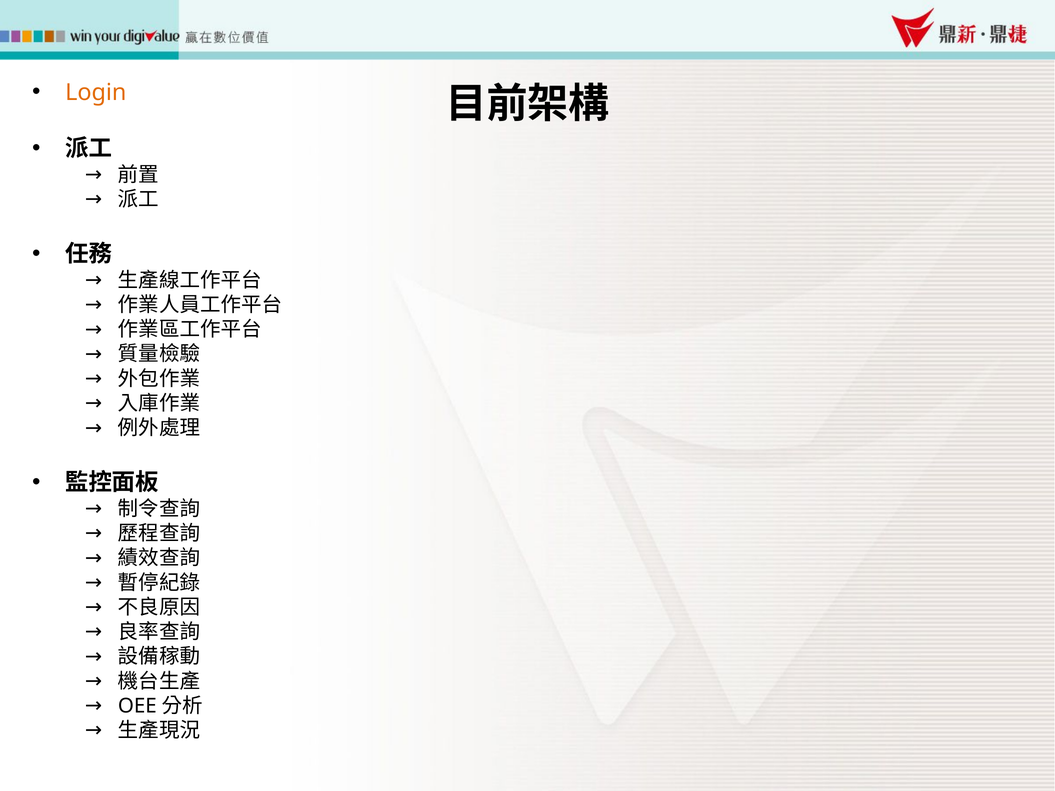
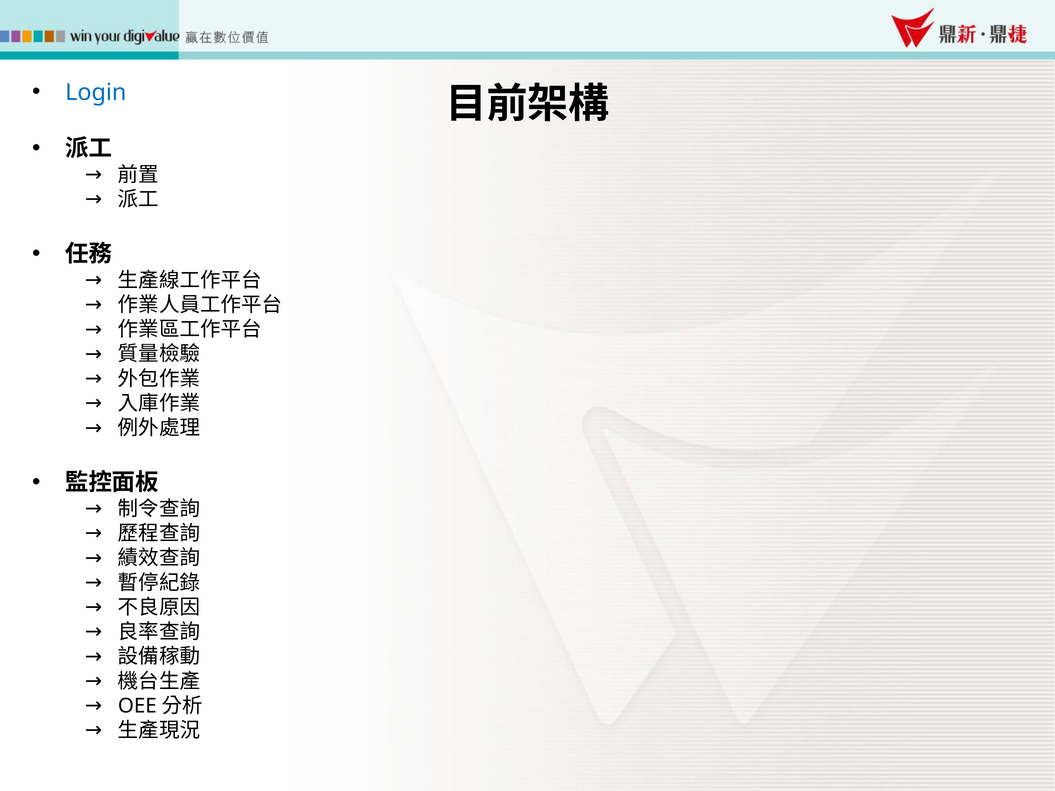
Login colour: orange -> blue
